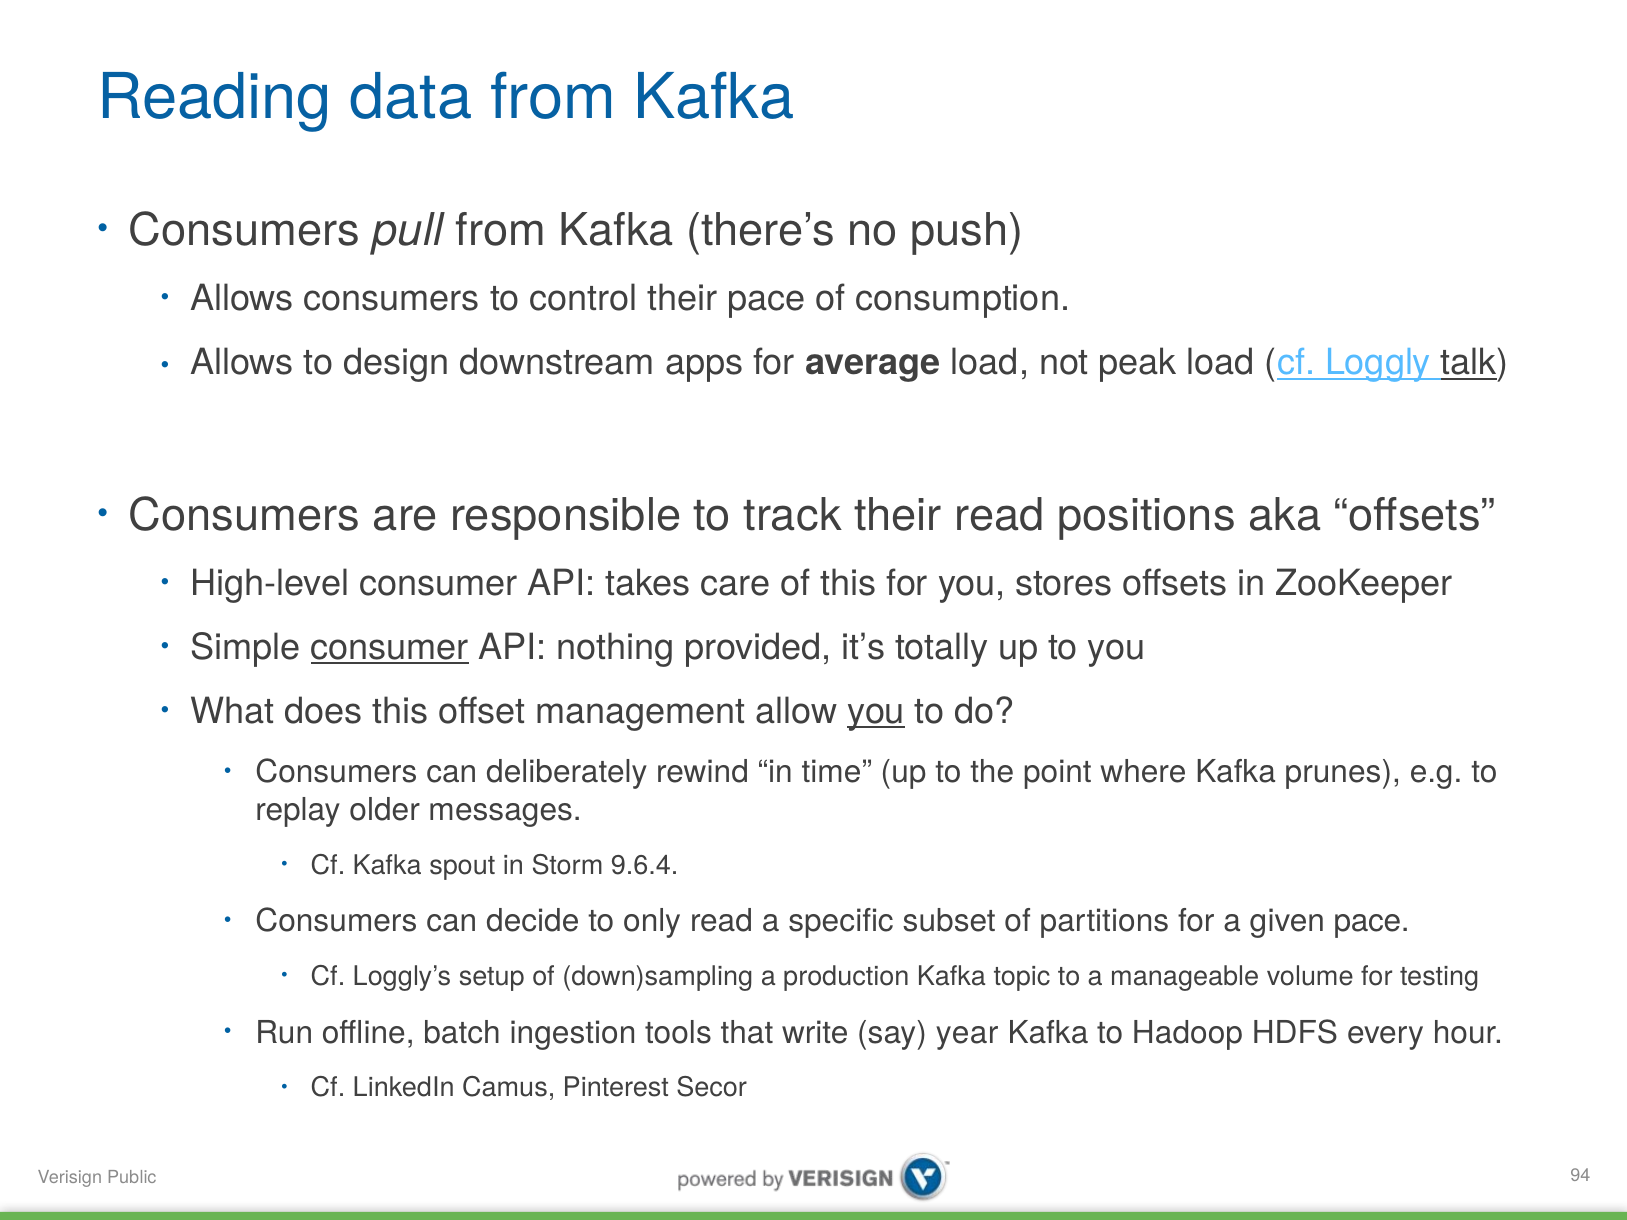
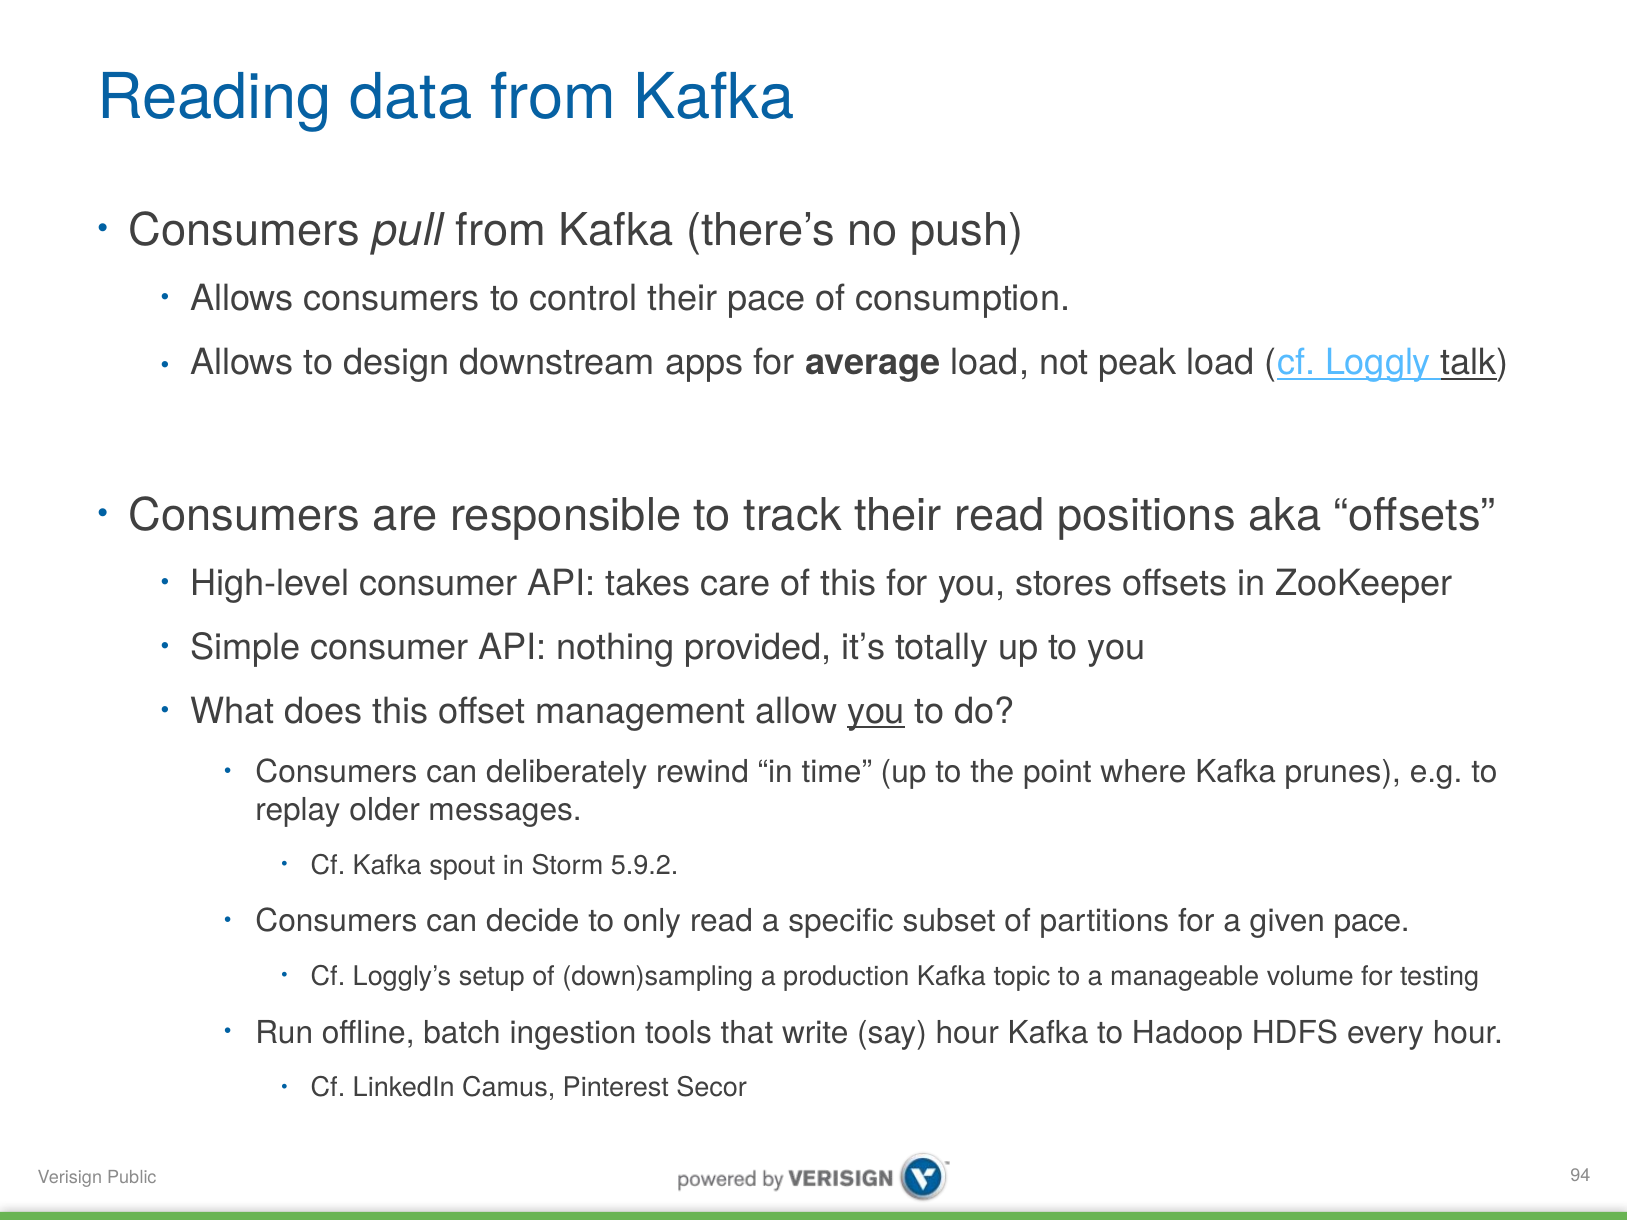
consumer at (390, 648) underline: present -> none
9.6.4: 9.6.4 -> 5.9.2
say year: year -> hour
